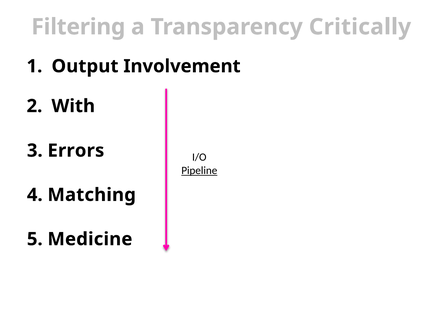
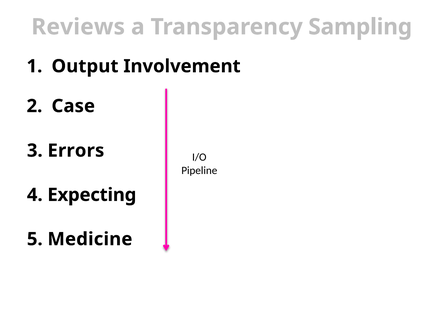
Filtering: Filtering -> Reviews
Critically: Critically -> Sampling
With: With -> Case
Pipeline underline: present -> none
Matching: Matching -> Expecting
